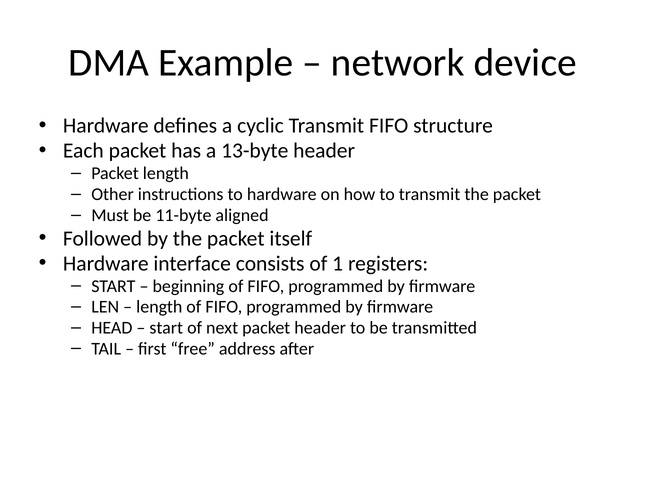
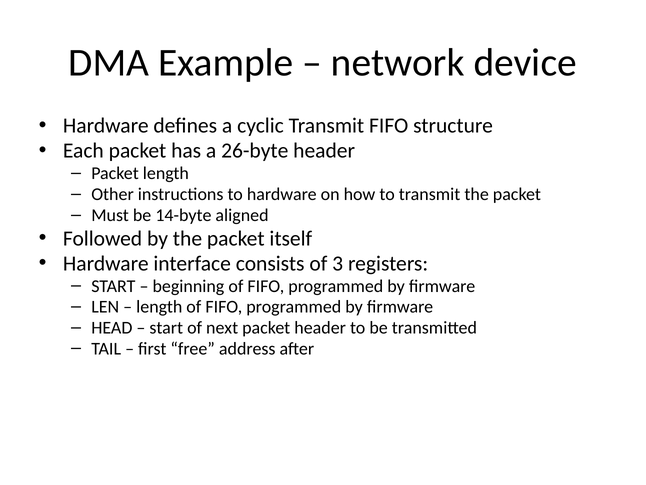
13-byte: 13-byte -> 26-byte
11-byte: 11-byte -> 14-byte
1: 1 -> 3
